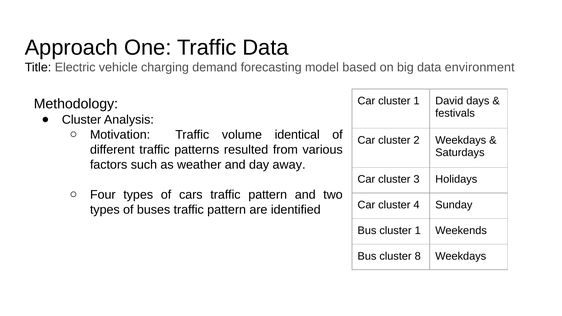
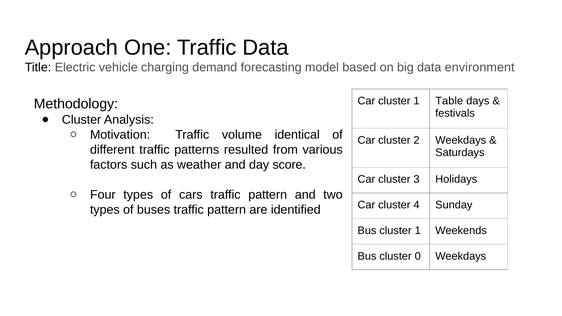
David: David -> Table
away: away -> score
8: 8 -> 0
